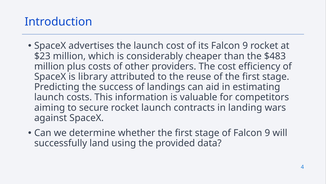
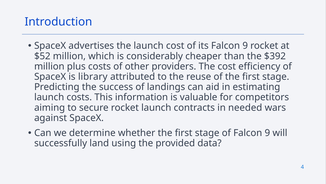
$23: $23 -> $52
$483: $483 -> $392
landing: landing -> needed
